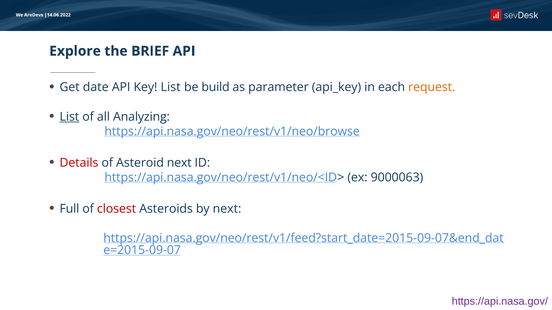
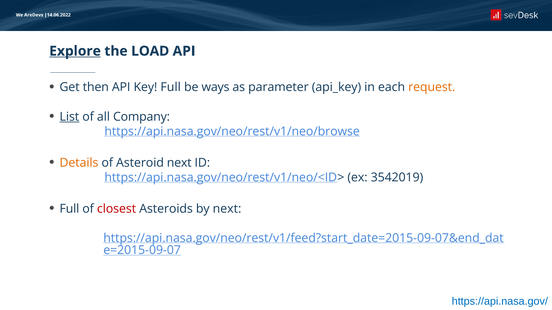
Explore underline: none -> present
BRIEF: BRIEF -> LOAD
date: date -> then
Key List: List -> Full
build: build -> ways
Analyzing: Analyzing -> Company
Details colour: red -> orange
9000063: 9000063 -> 3542019
https://api.nasa.gov/ colour: purple -> blue
